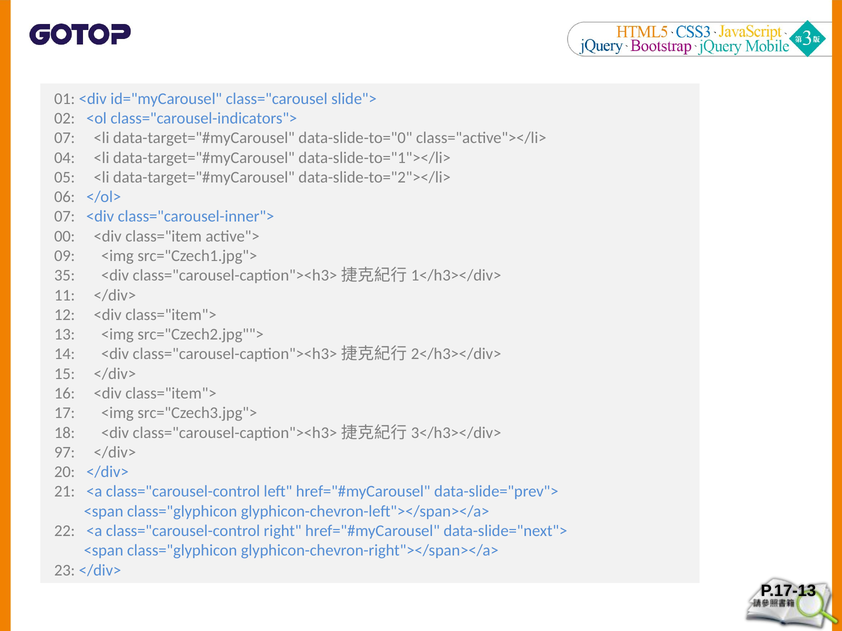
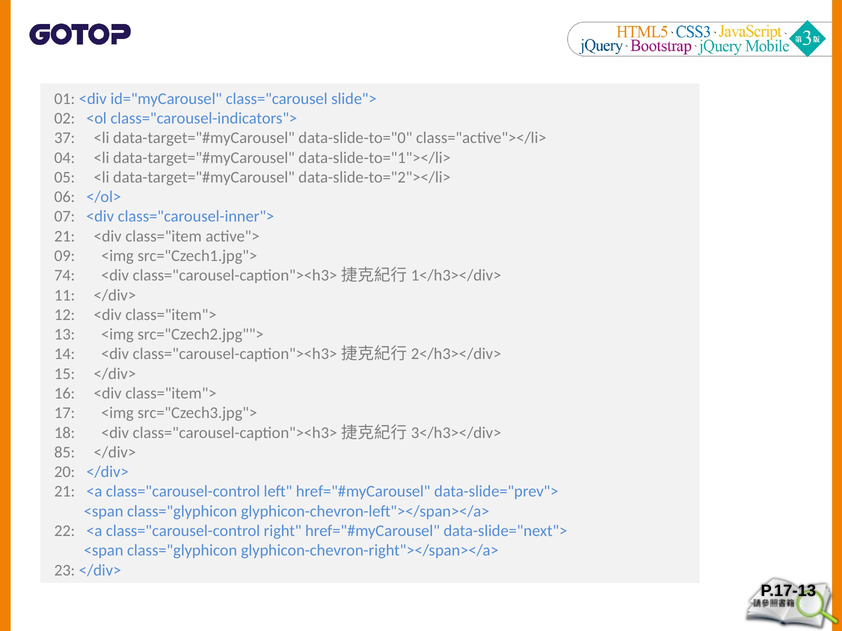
07 at (65, 138): 07 -> 37
00 at (65, 236): 00 -> 21
35: 35 -> 74
97: 97 -> 85
